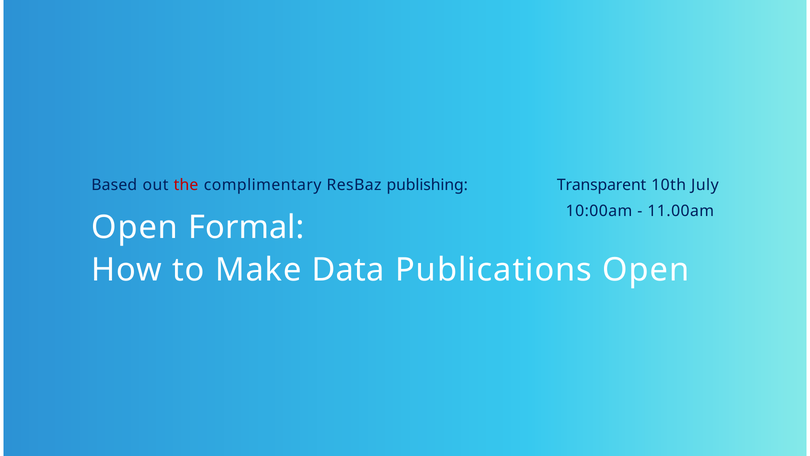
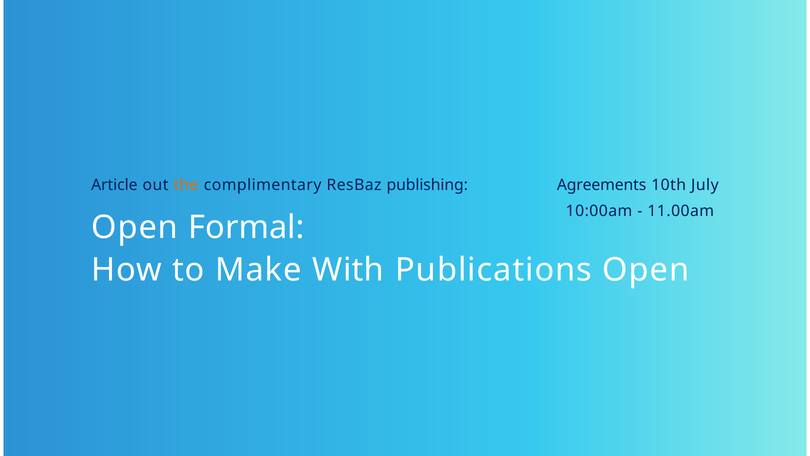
Based: Based -> Article
the colour: red -> orange
Transparent: Transparent -> Agreements
Data: Data -> With
